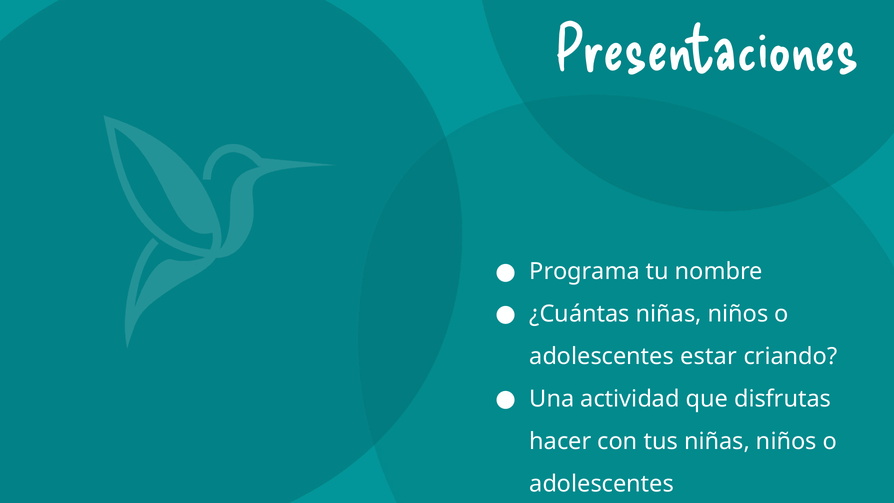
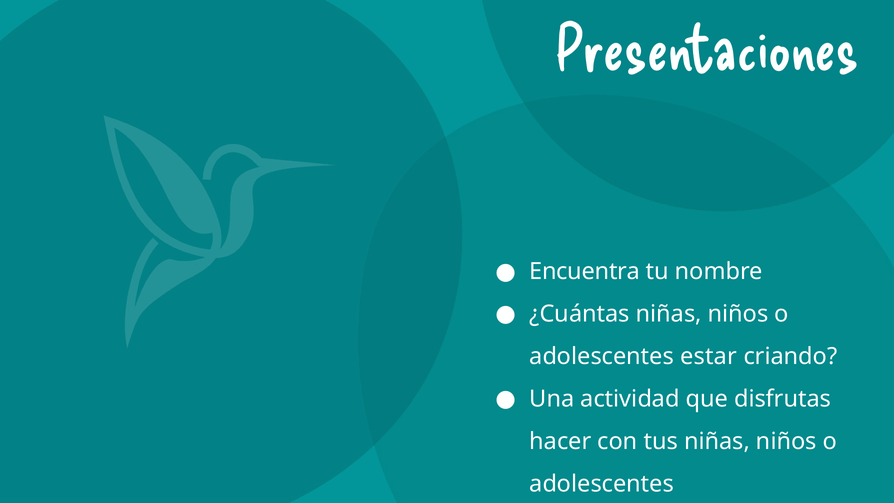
Programa: Programa -> Encuentra
